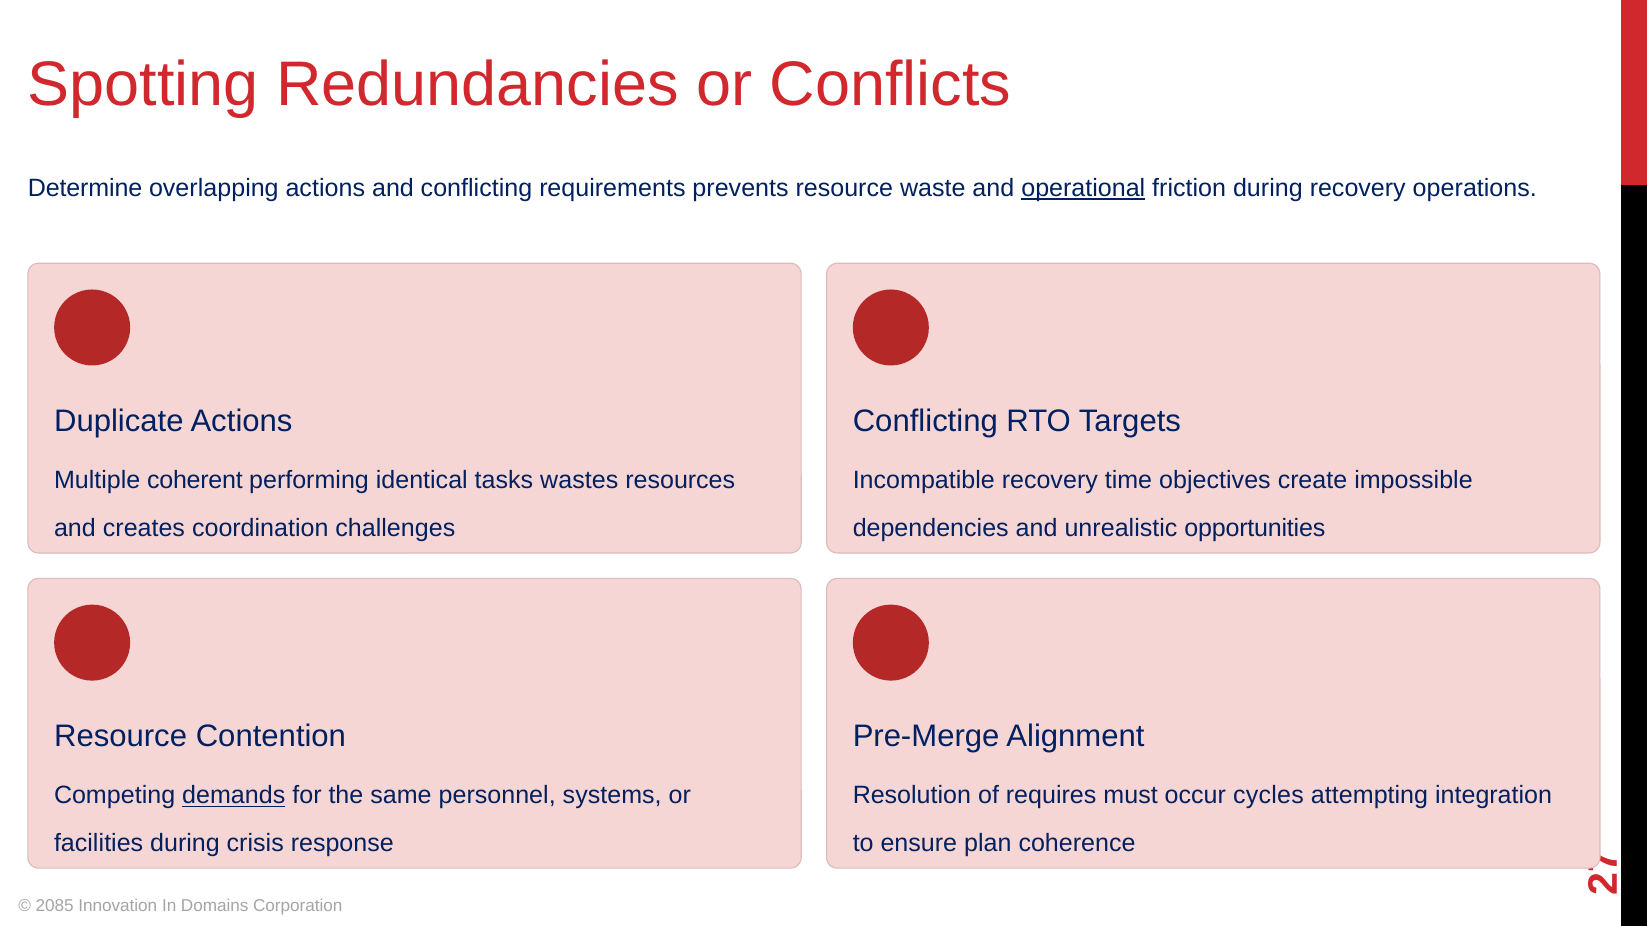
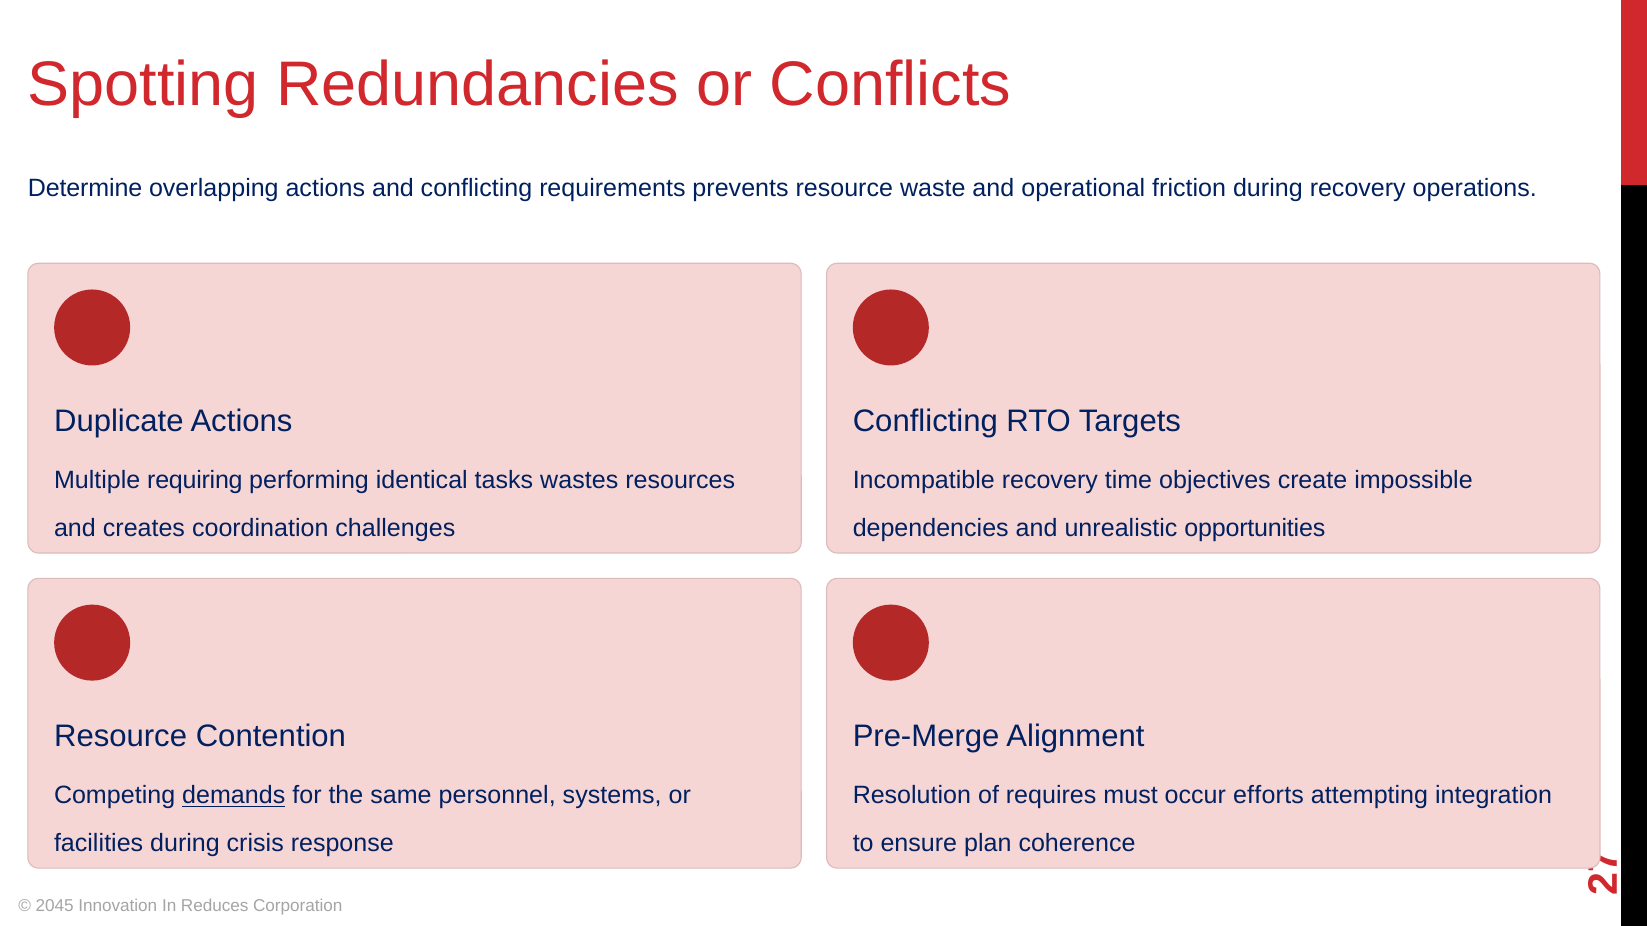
operational underline: present -> none
coherent: coherent -> requiring
cycles: cycles -> efforts
2085: 2085 -> 2045
Domains: Domains -> Reduces
